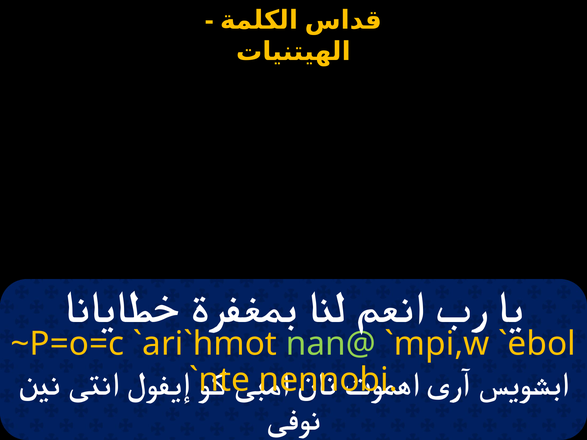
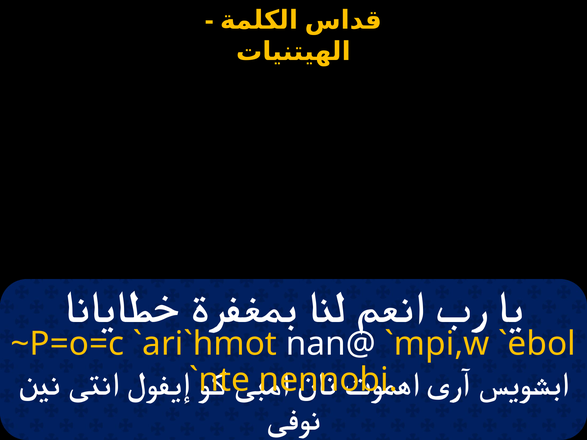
nan@ colour: light green -> white
